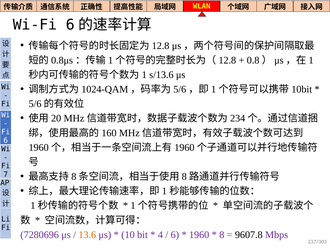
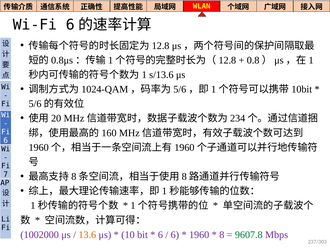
7280696: 7280696 -> 1002000
4 at (160, 234): 4 -> 6
9607.8 colour: black -> green
